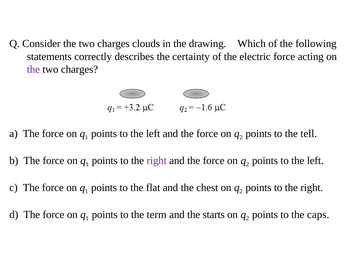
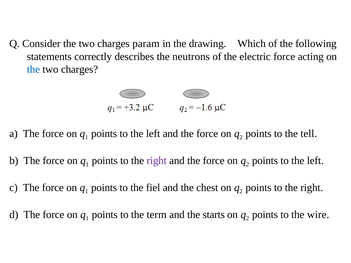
clouds: clouds -> param
certainty: certainty -> neutrons
the at (33, 69) colour: purple -> blue
flat: flat -> fiel
caps: caps -> wire
